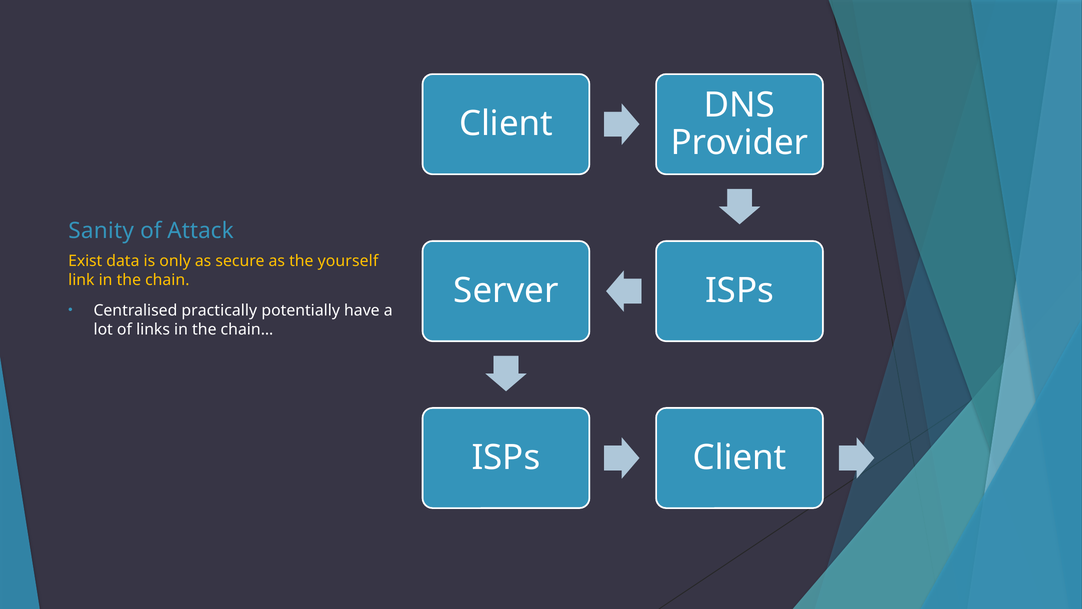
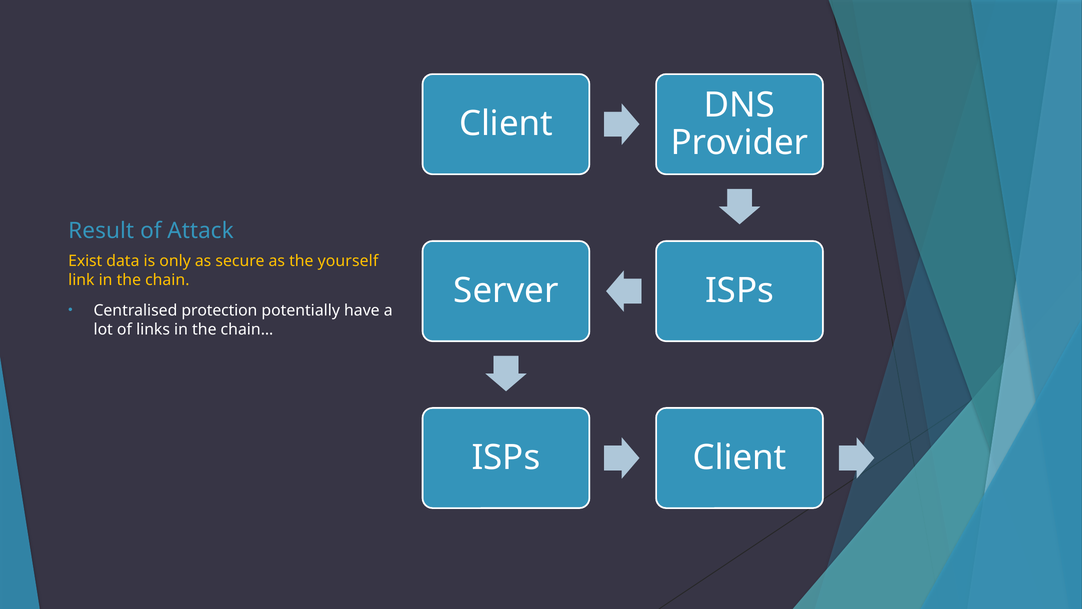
Sanity: Sanity -> Result
practically: practically -> protection
